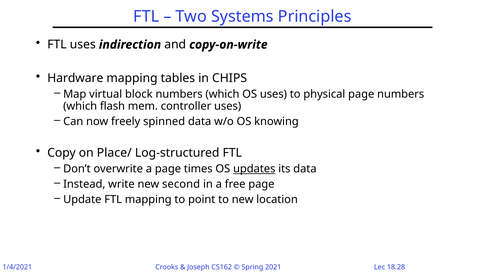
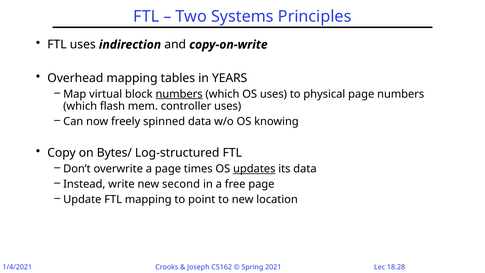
Hardware: Hardware -> Overhead
CHIPS: CHIPS -> YEARS
numbers at (179, 94) underline: none -> present
Place/: Place/ -> Bytes/
